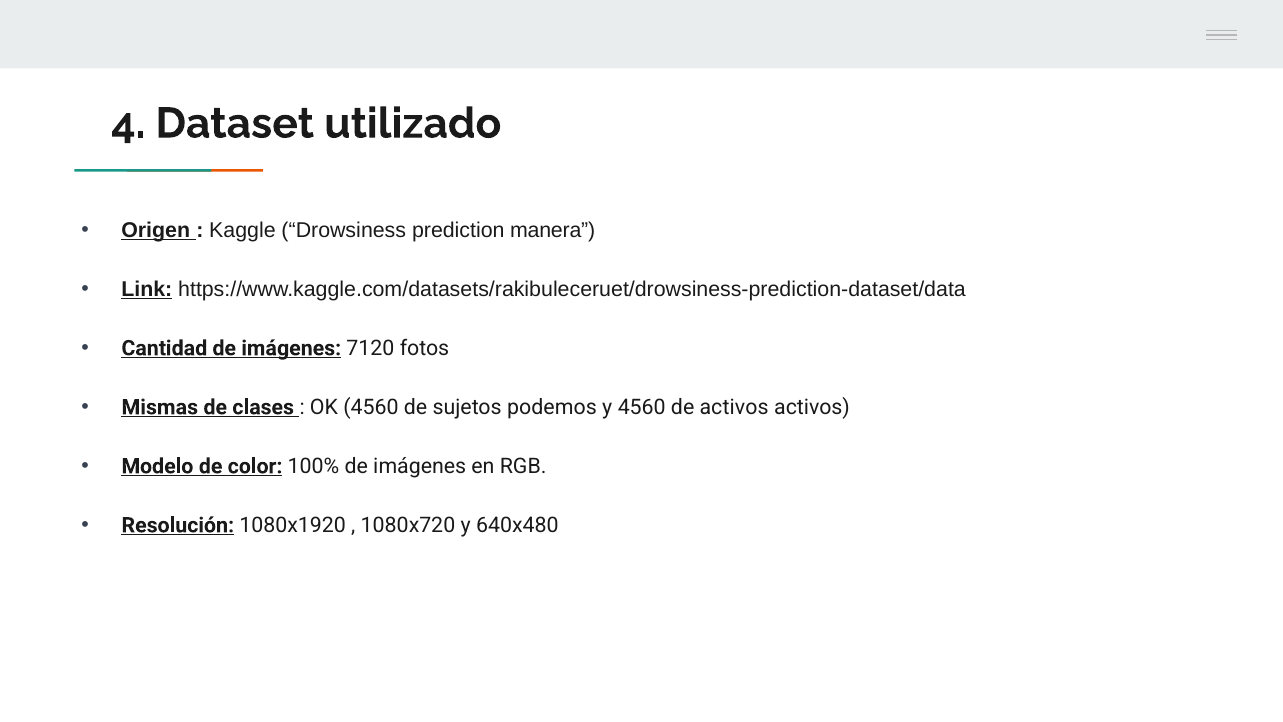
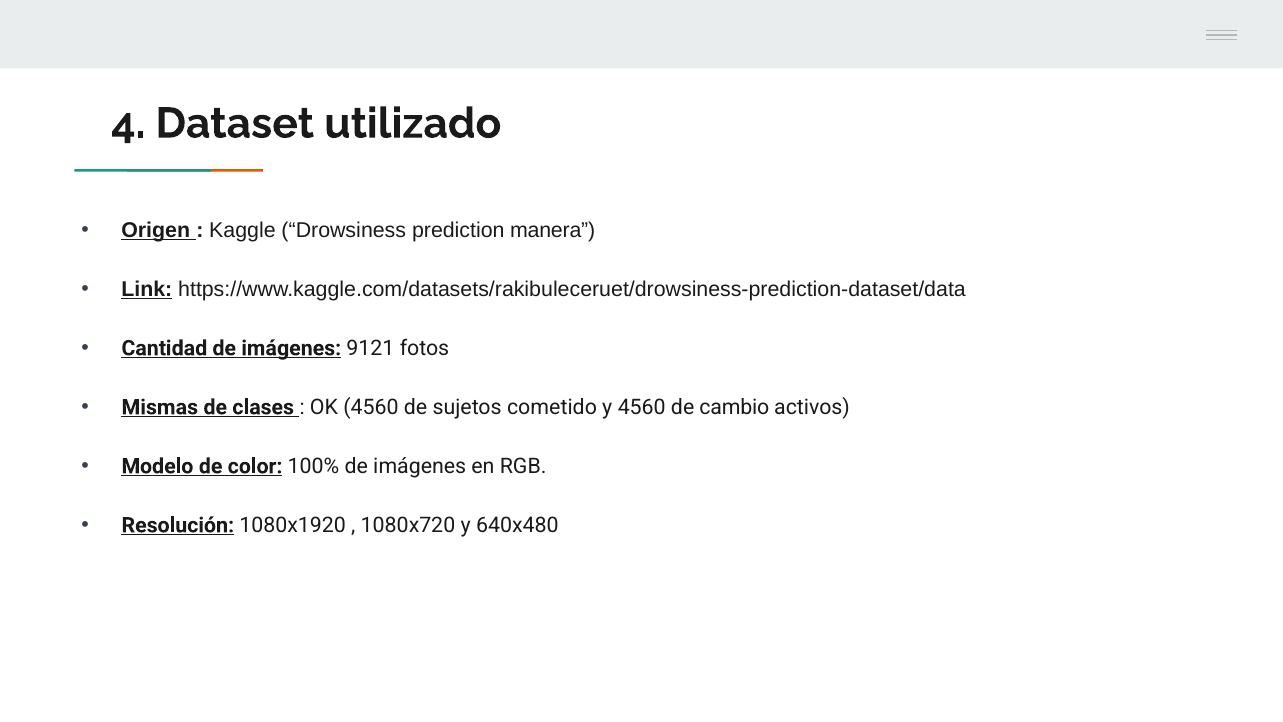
7120: 7120 -> 9121
podemos: podemos -> cometido
de activos: activos -> cambio
